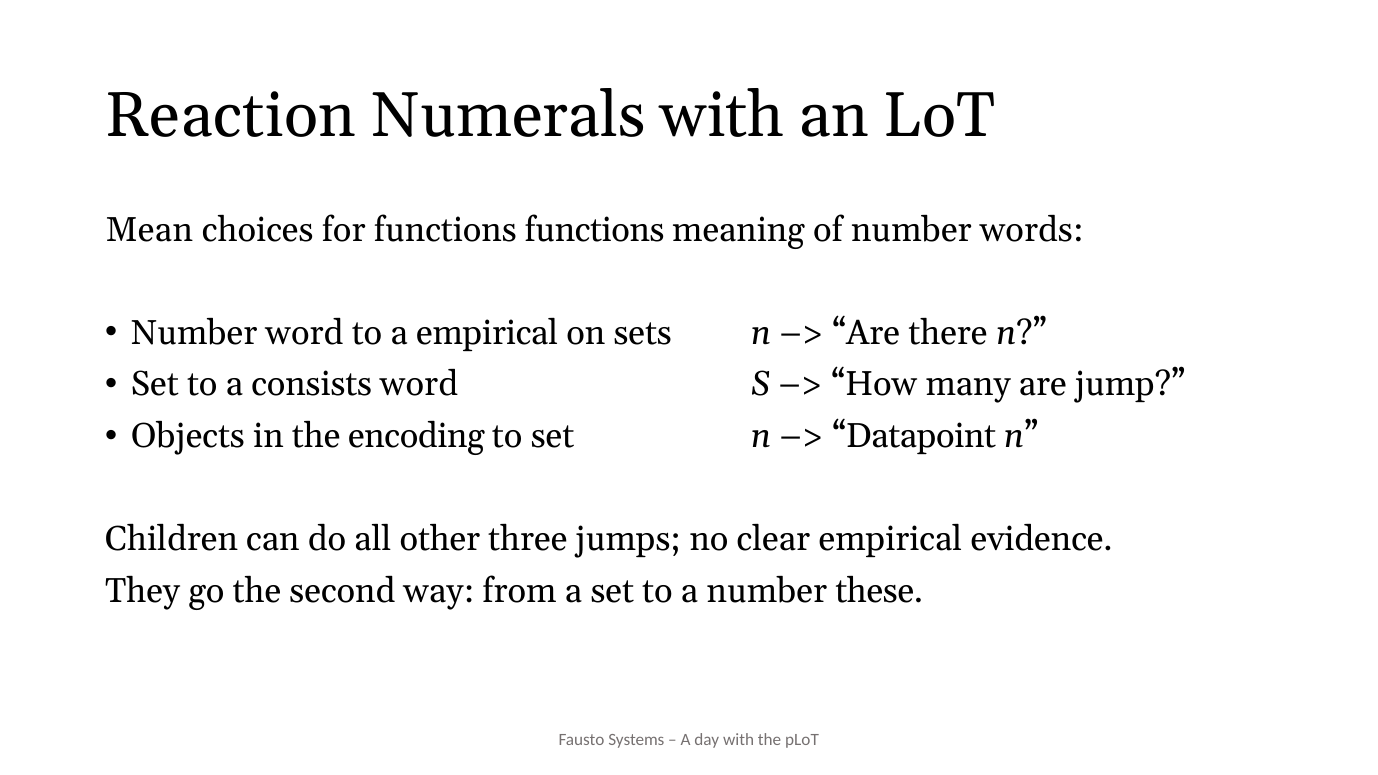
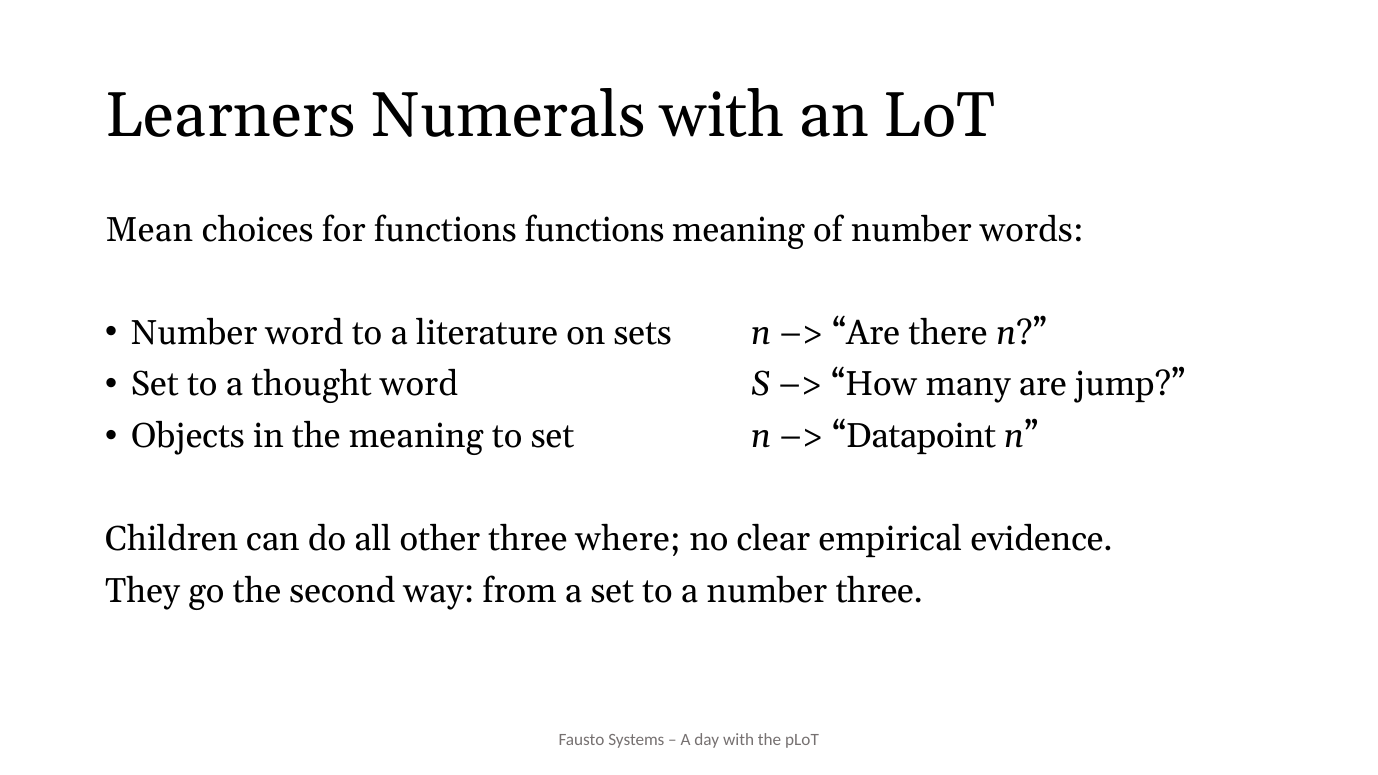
Reaction: Reaction -> Learners
a empirical: empirical -> literature
consists: consists -> thought
the encoding: encoding -> meaning
jumps: jumps -> where
number these: these -> three
